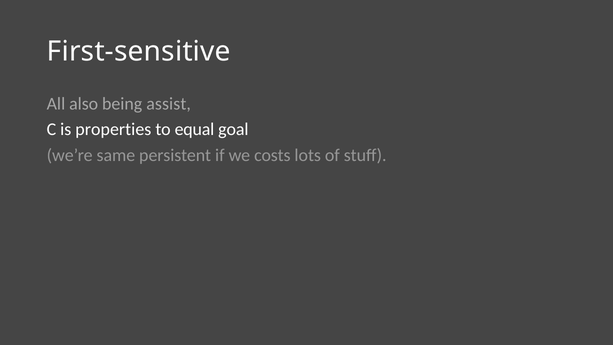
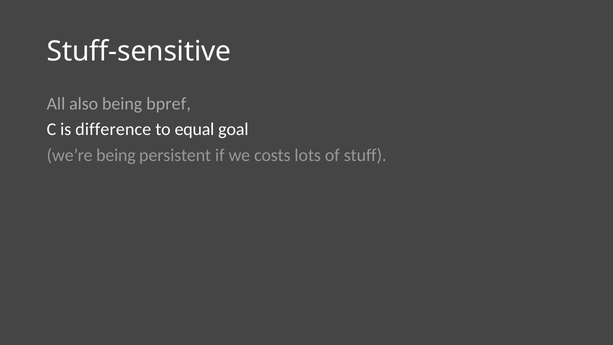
First-sensitive: First-sensitive -> Stuff-sensitive
assist: assist -> bpref
properties: properties -> difference
we’re same: same -> being
